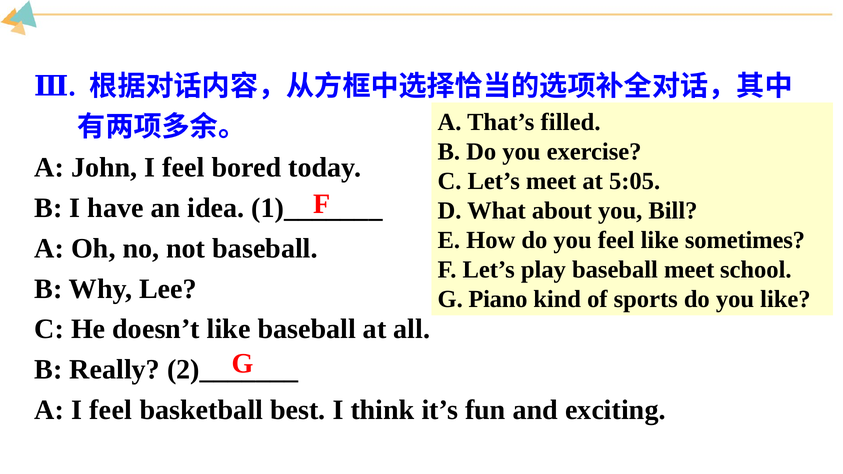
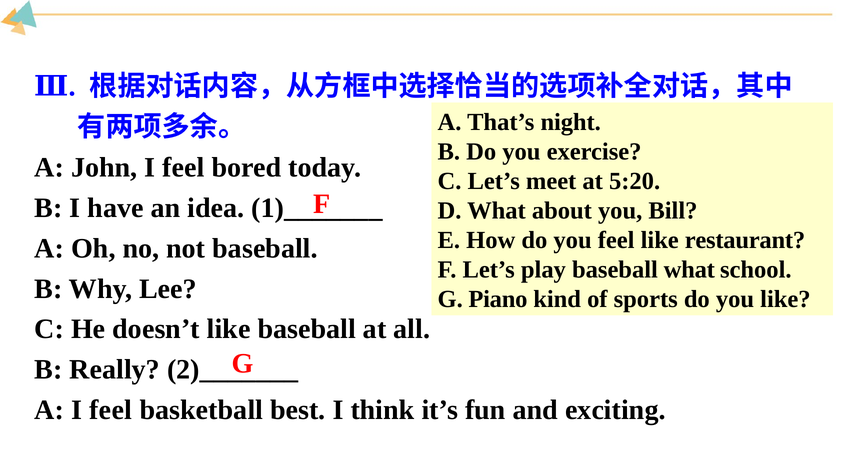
filled: filled -> night
5:05: 5:05 -> 5:20
sometimes: sometimes -> restaurant
baseball meet: meet -> what
